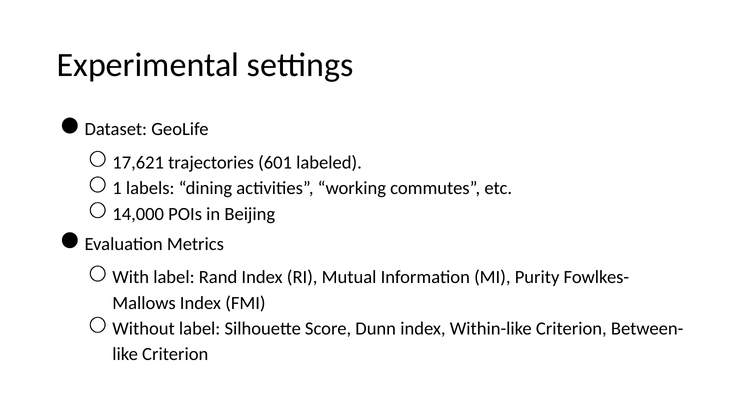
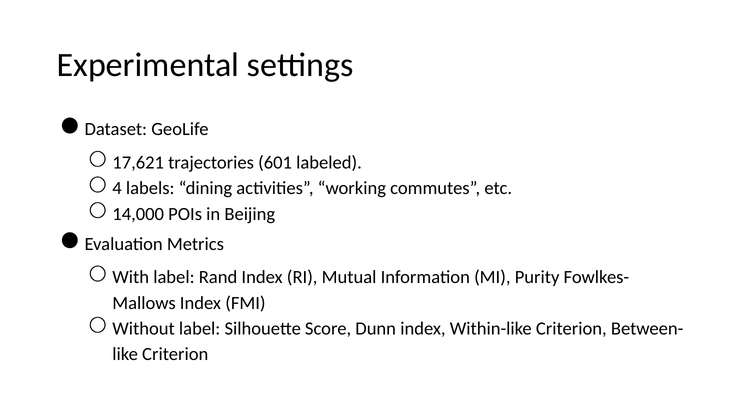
1: 1 -> 4
